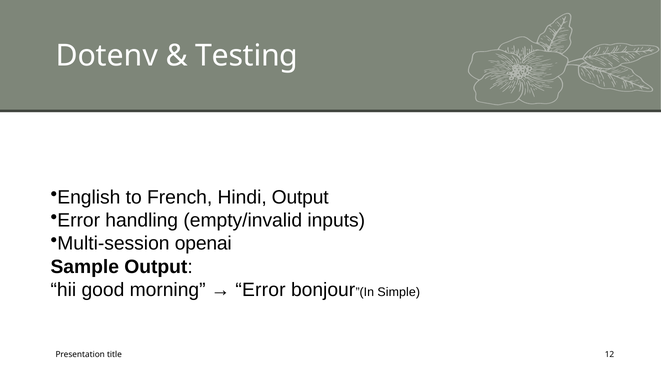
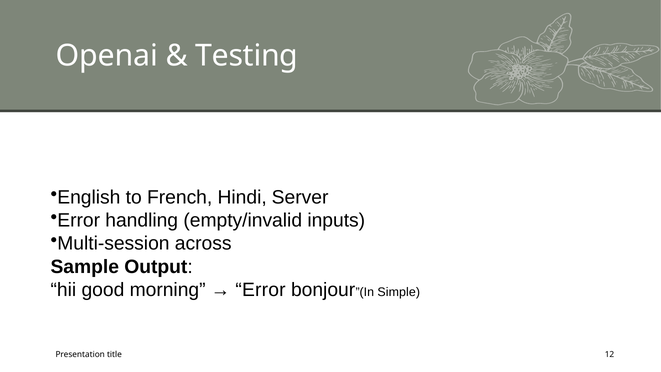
Dotenv: Dotenv -> Openai
Hindi Output: Output -> Server
openai: openai -> across
